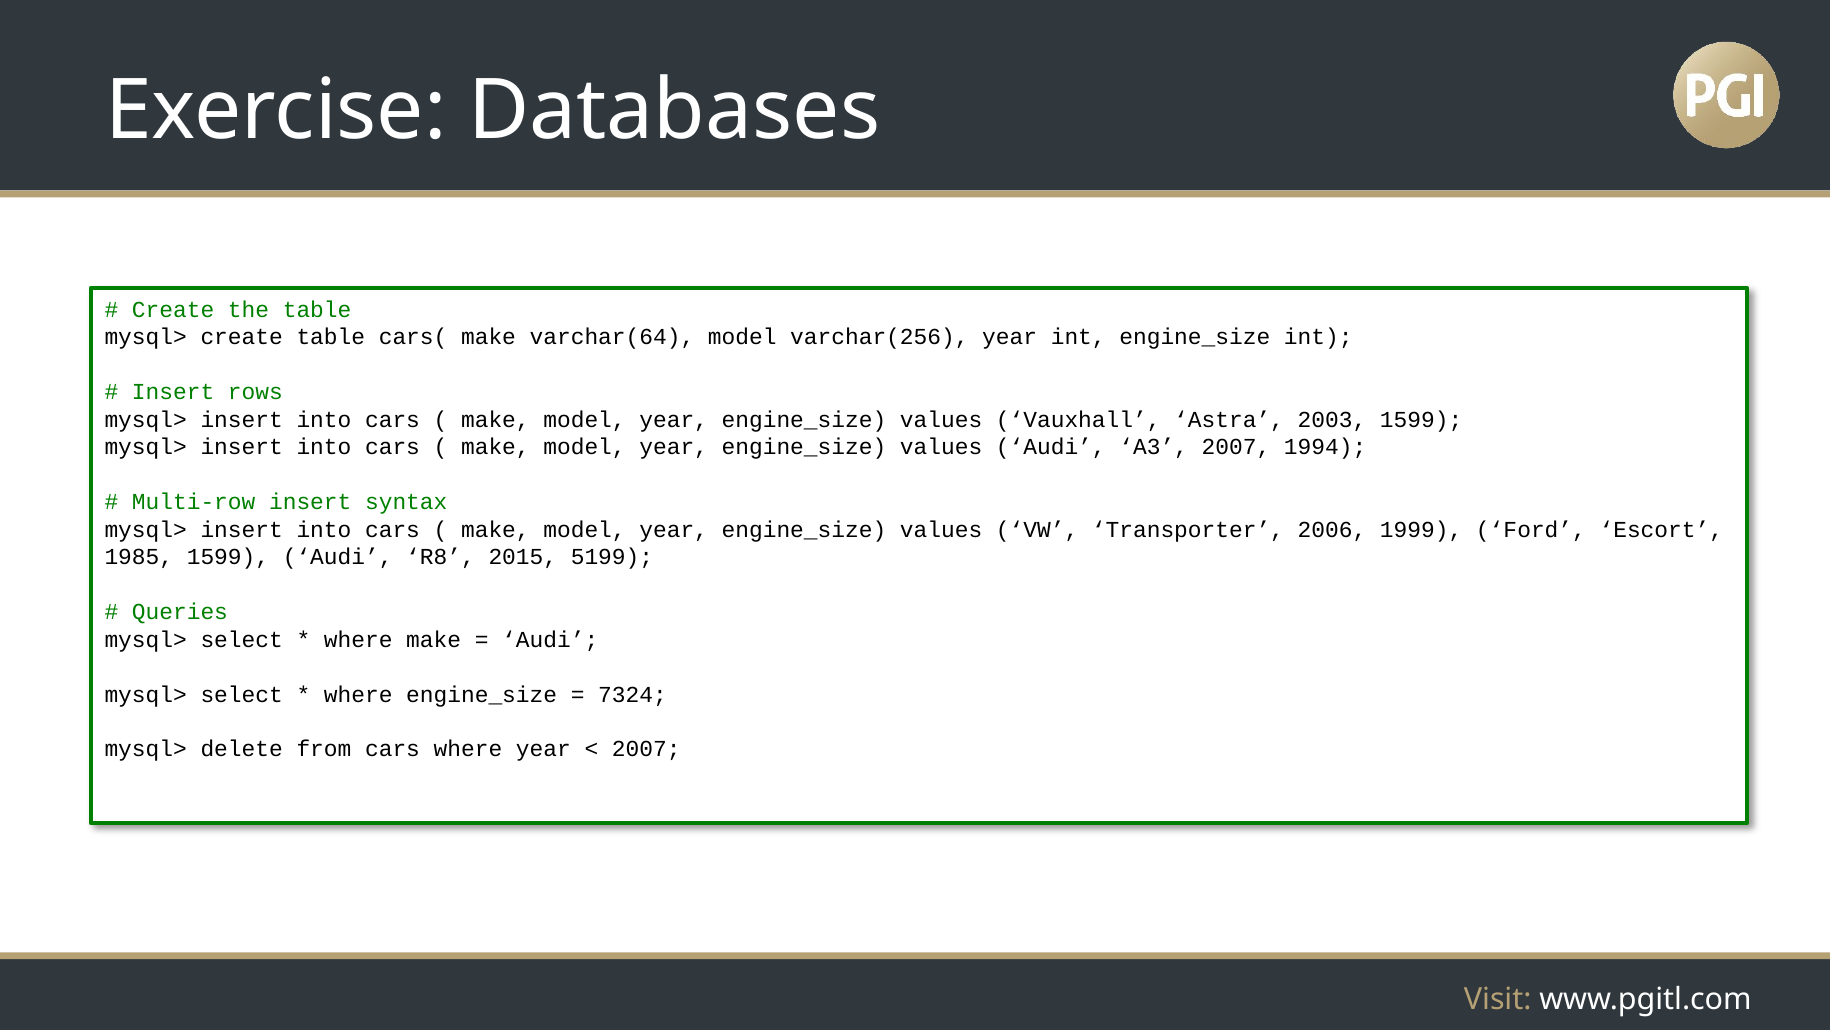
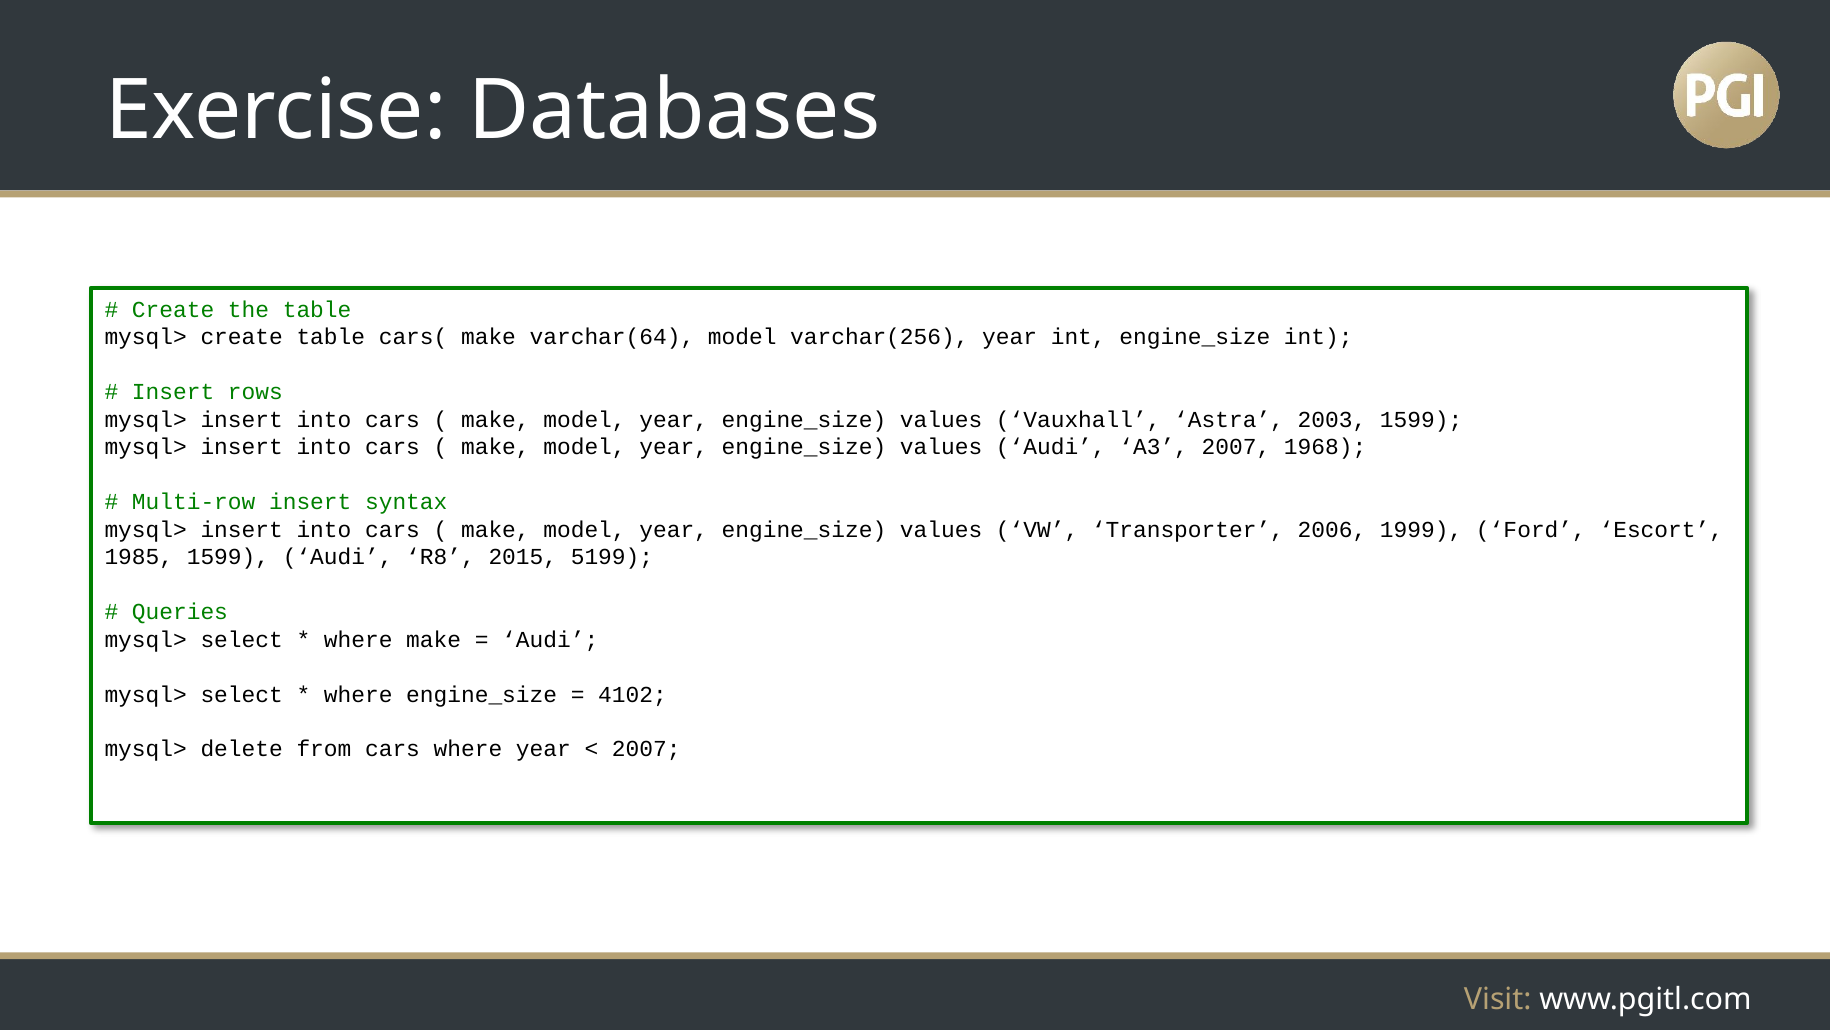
1994: 1994 -> 1968
7324: 7324 -> 4102
